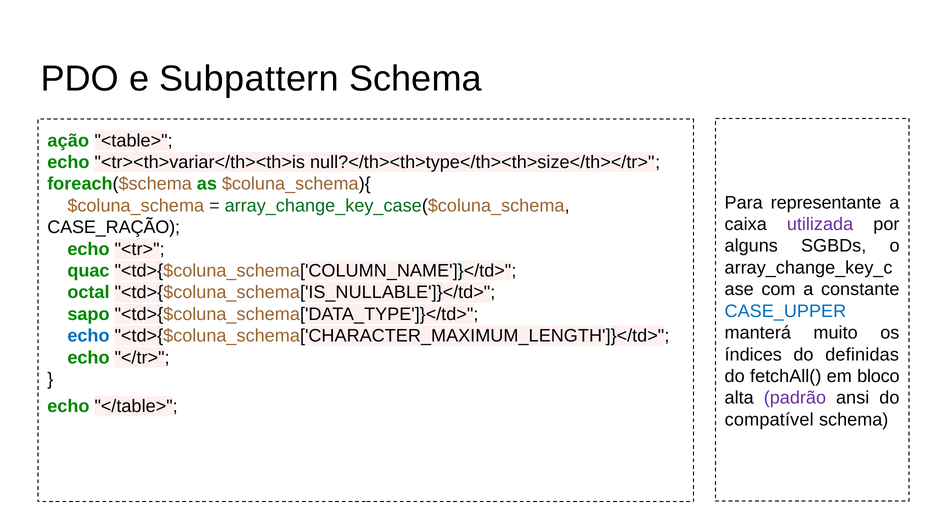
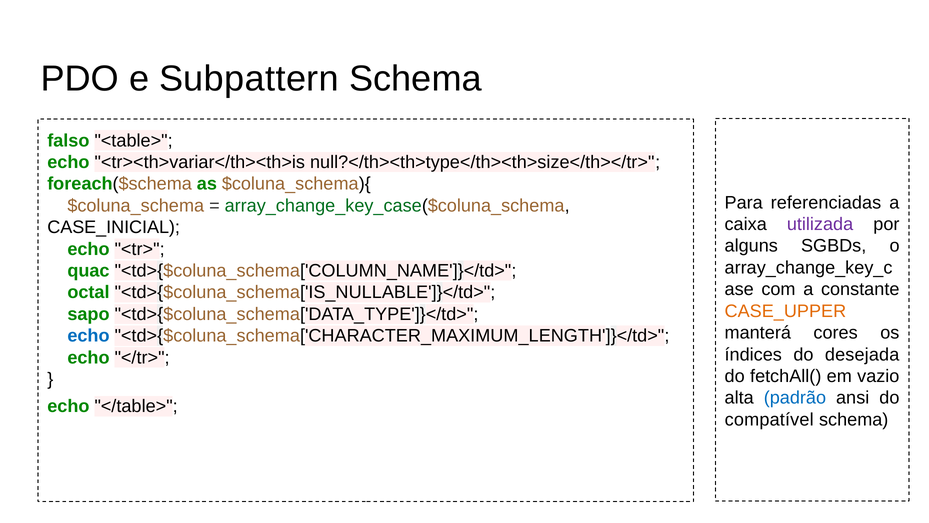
ação: ação -> falso
representante: representante -> referenciadas
CASE_RAÇÃO: CASE_RAÇÃO -> CASE_INICIAL
CASE_UPPER colour: blue -> orange
muito: muito -> cores
definidas: definidas -> desejada
bloco: bloco -> vazio
padrão colour: purple -> blue
